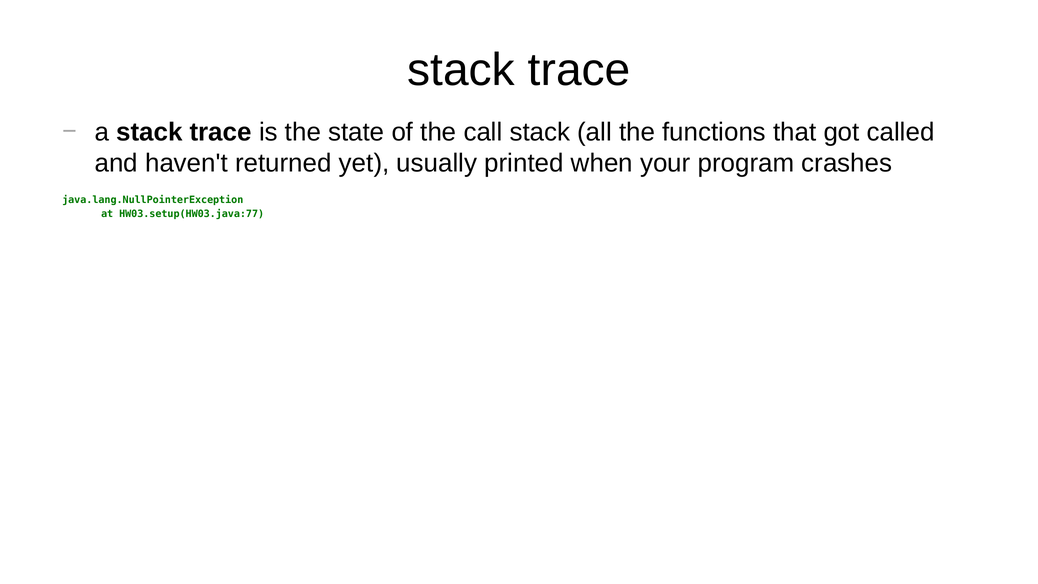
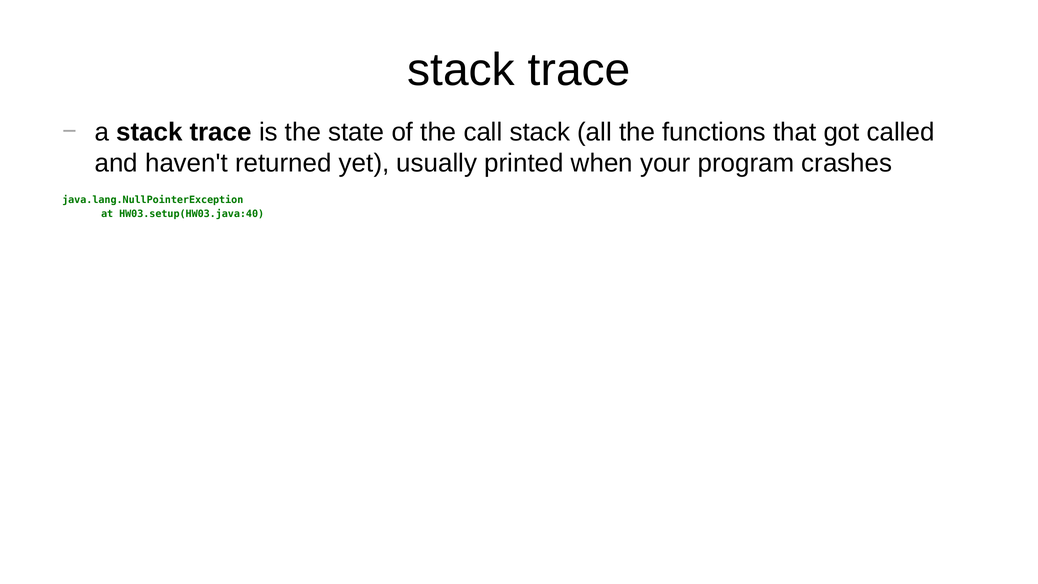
HW03.setup(HW03.java:77: HW03.setup(HW03.java:77 -> HW03.setup(HW03.java:40
